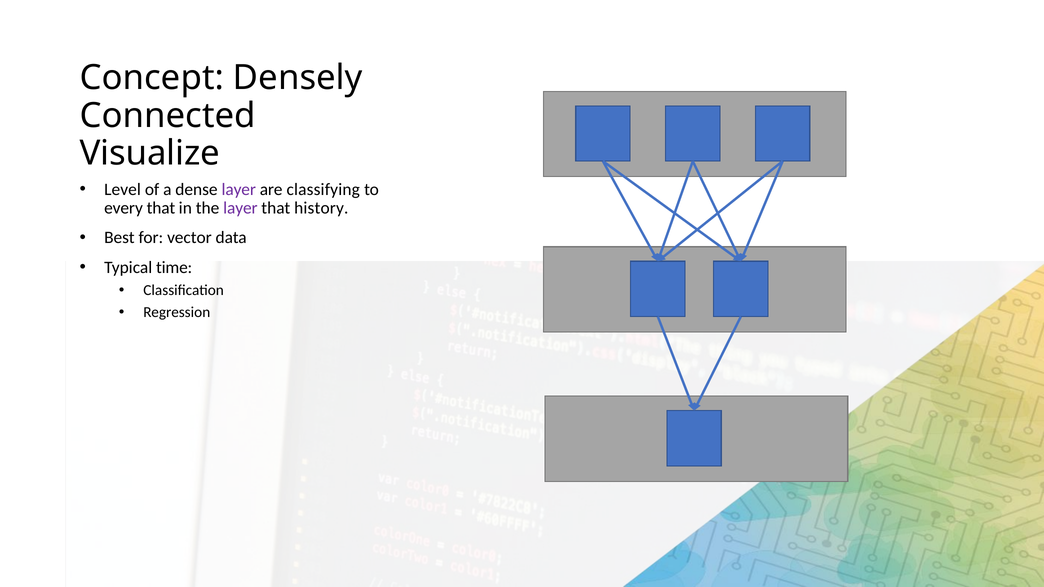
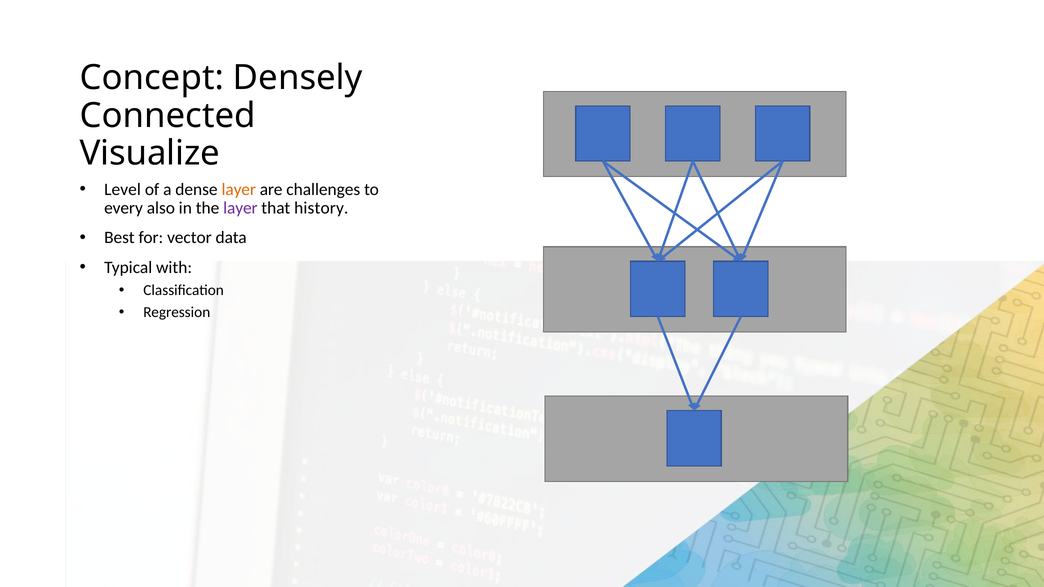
layer at (239, 189) colour: purple -> orange
classifying: classifying -> challenges
every that: that -> also
time: time -> with
